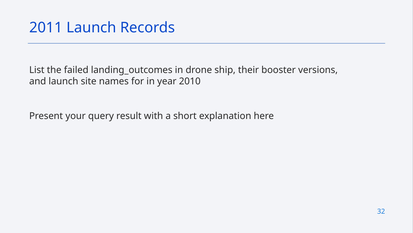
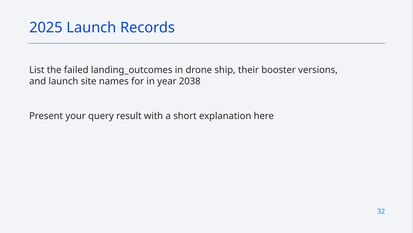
2011: 2011 -> 2025
2010: 2010 -> 2038
